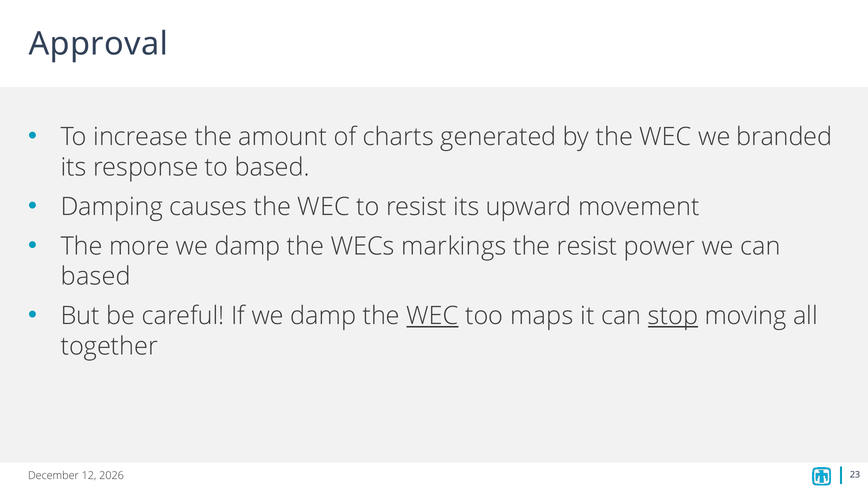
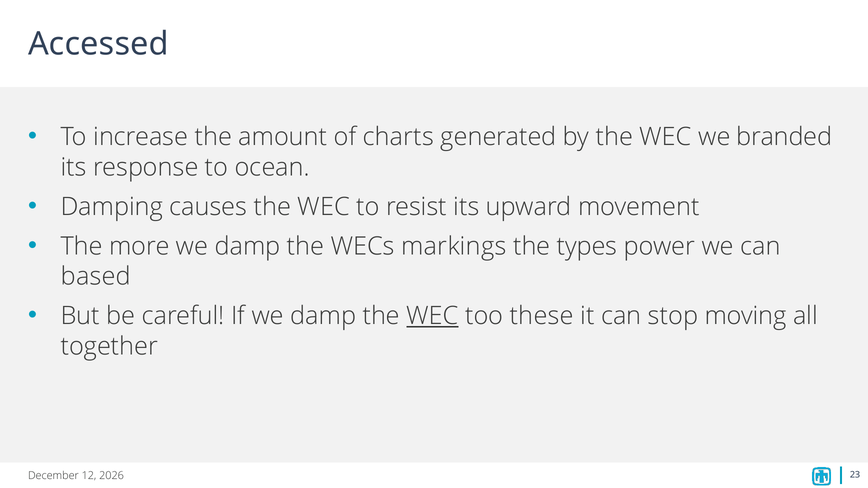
Approval: Approval -> Accessed
to based: based -> ocean
the resist: resist -> types
maps: maps -> these
stop underline: present -> none
